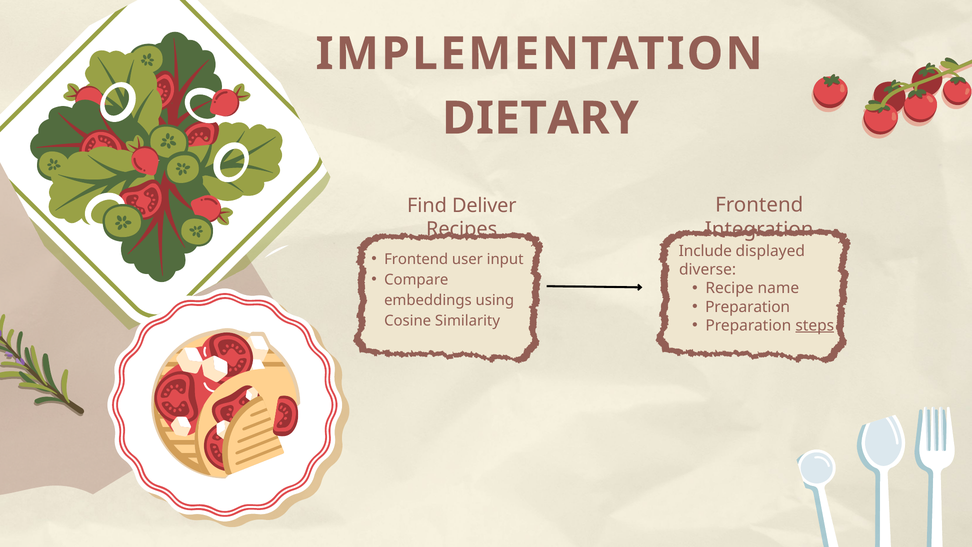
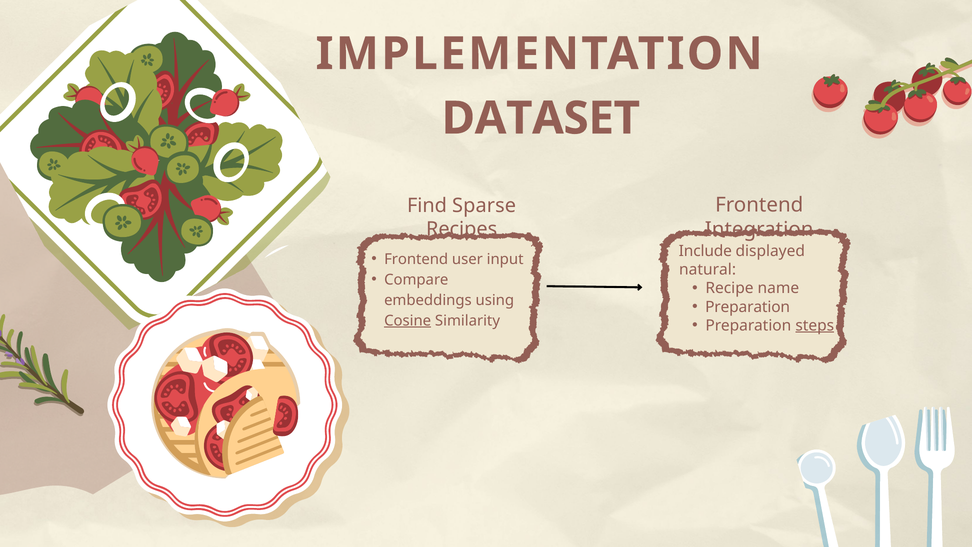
DIETARY: DIETARY -> DATASET
Deliver: Deliver -> Sparse
diverse: diverse -> natural
Cosine underline: none -> present
